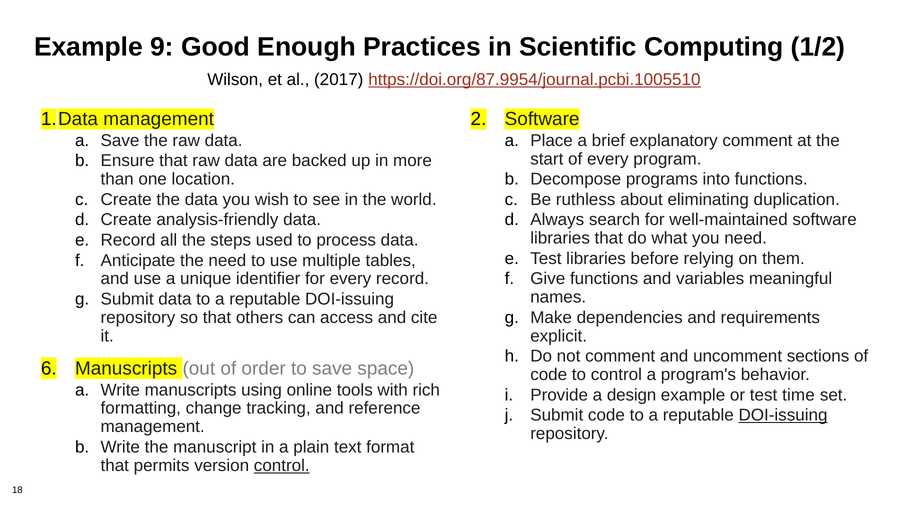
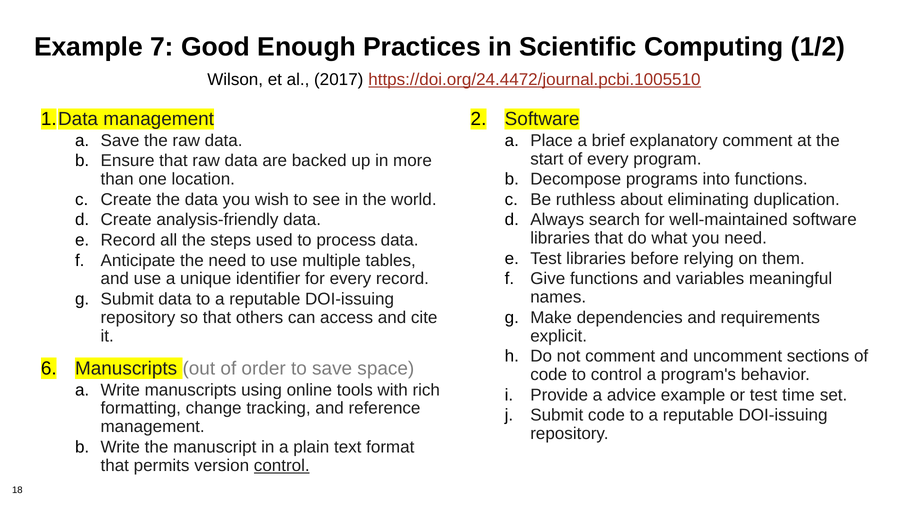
9: 9 -> 7
https://doi.org/87.9954/journal.pcbi.1005510: https://doi.org/87.9954/journal.pcbi.1005510 -> https://doi.org/24.4472/journal.pcbi.1005510
design: design -> advice
DOI-issuing at (783, 416) underline: present -> none
